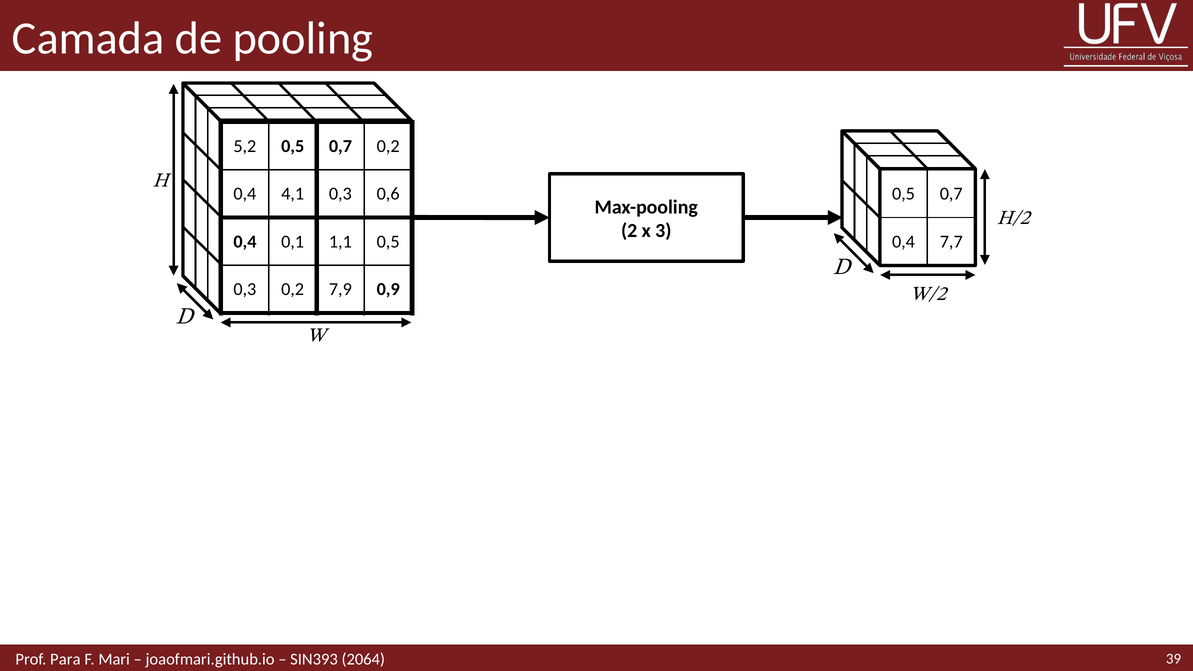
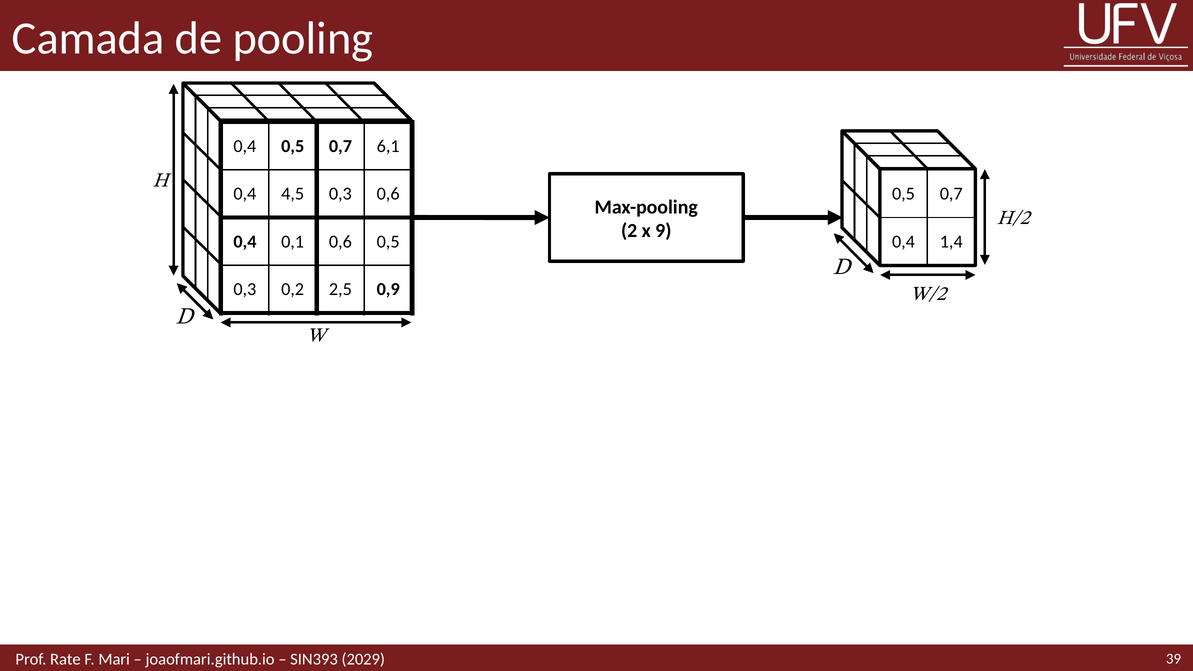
5,2 at (245, 146): 5,2 -> 0,4
0,7 0,2: 0,2 -> 6,1
4,1: 4,1 -> 4,5
3: 3 -> 9
0,1 1,1: 1,1 -> 0,6
7,7: 7,7 -> 1,4
7,9: 7,9 -> 2,5
Para: Para -> Rate
2064: 2064 -> 2029
